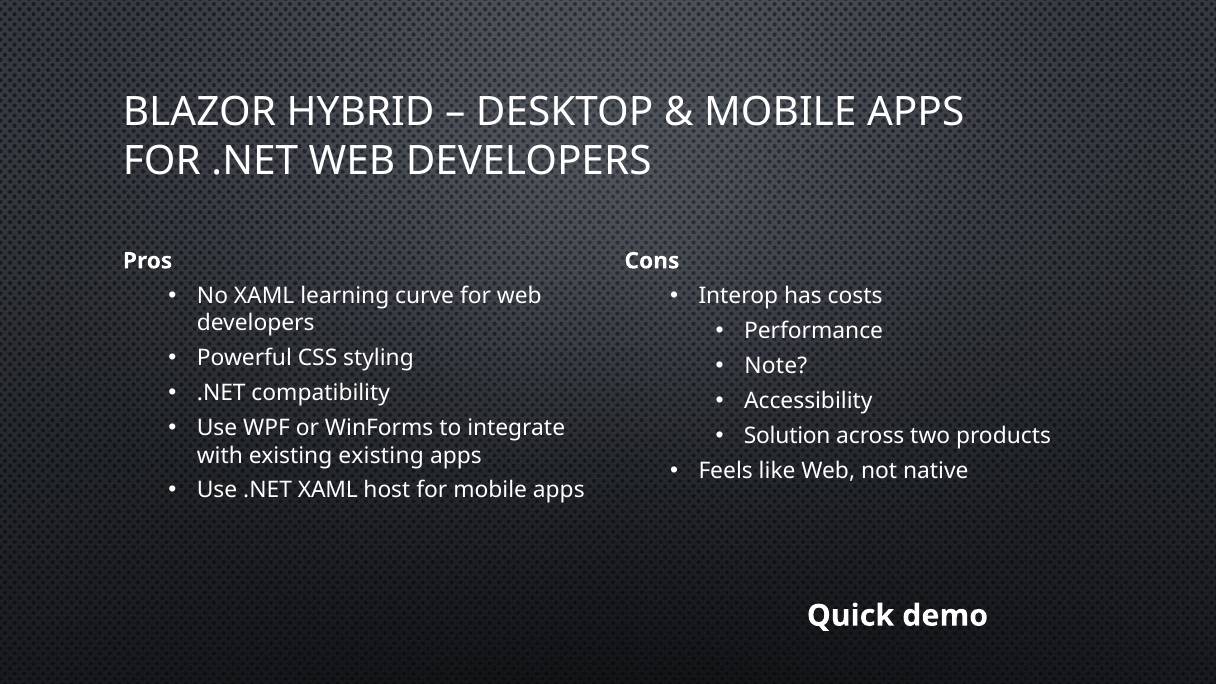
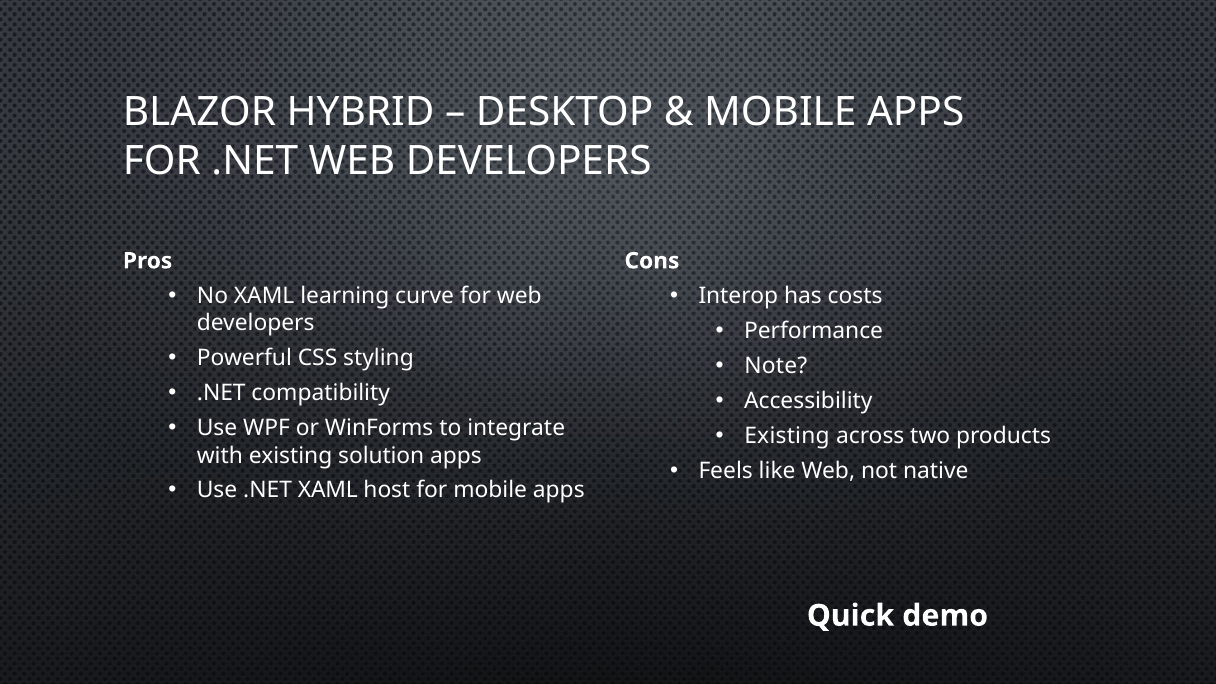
Solution at (787, 436): Solution -> Existing
existing existing: existing -> solution
